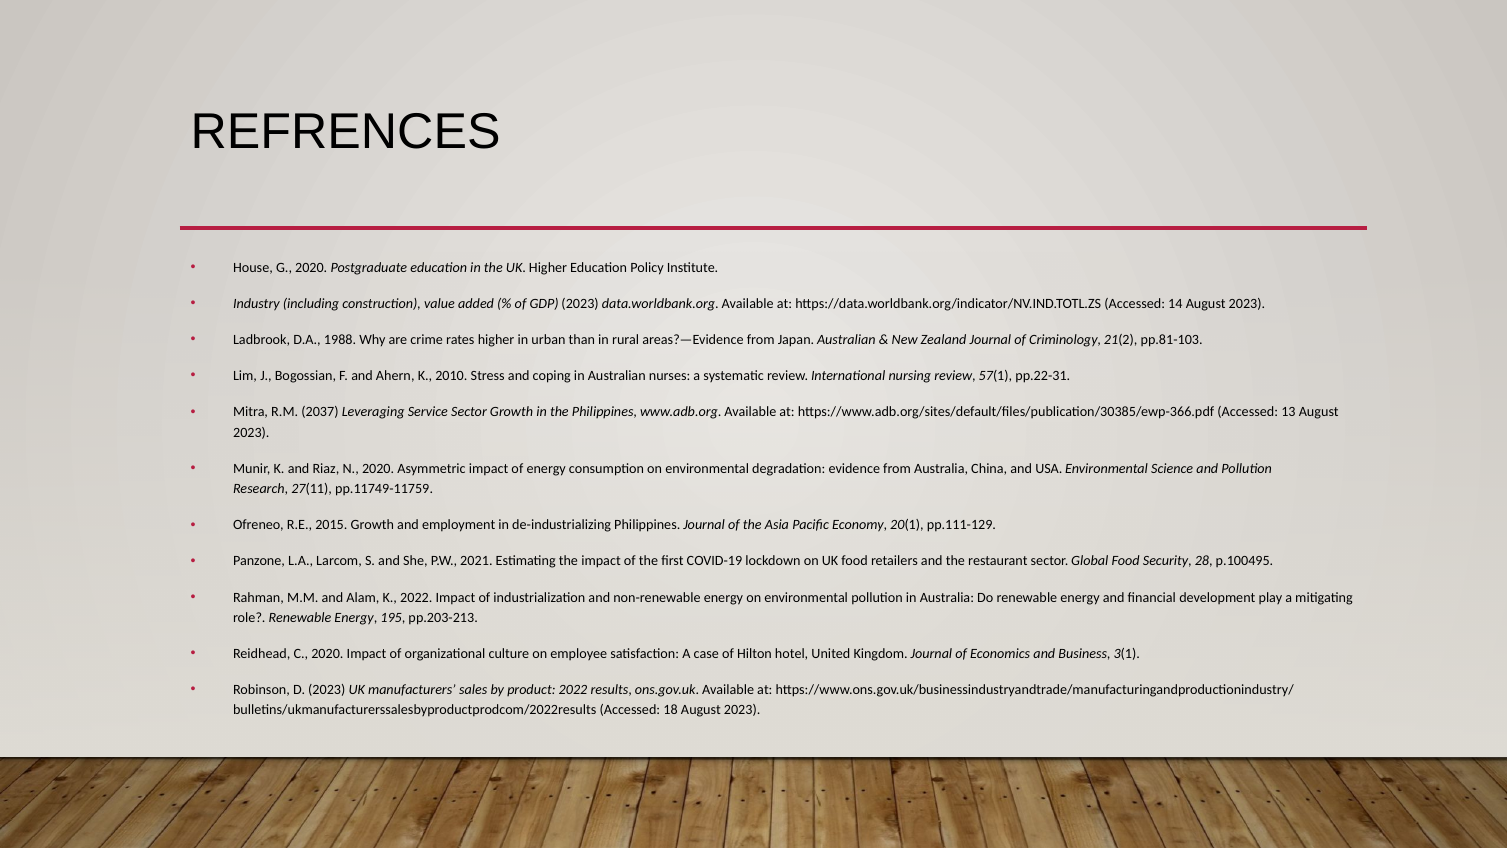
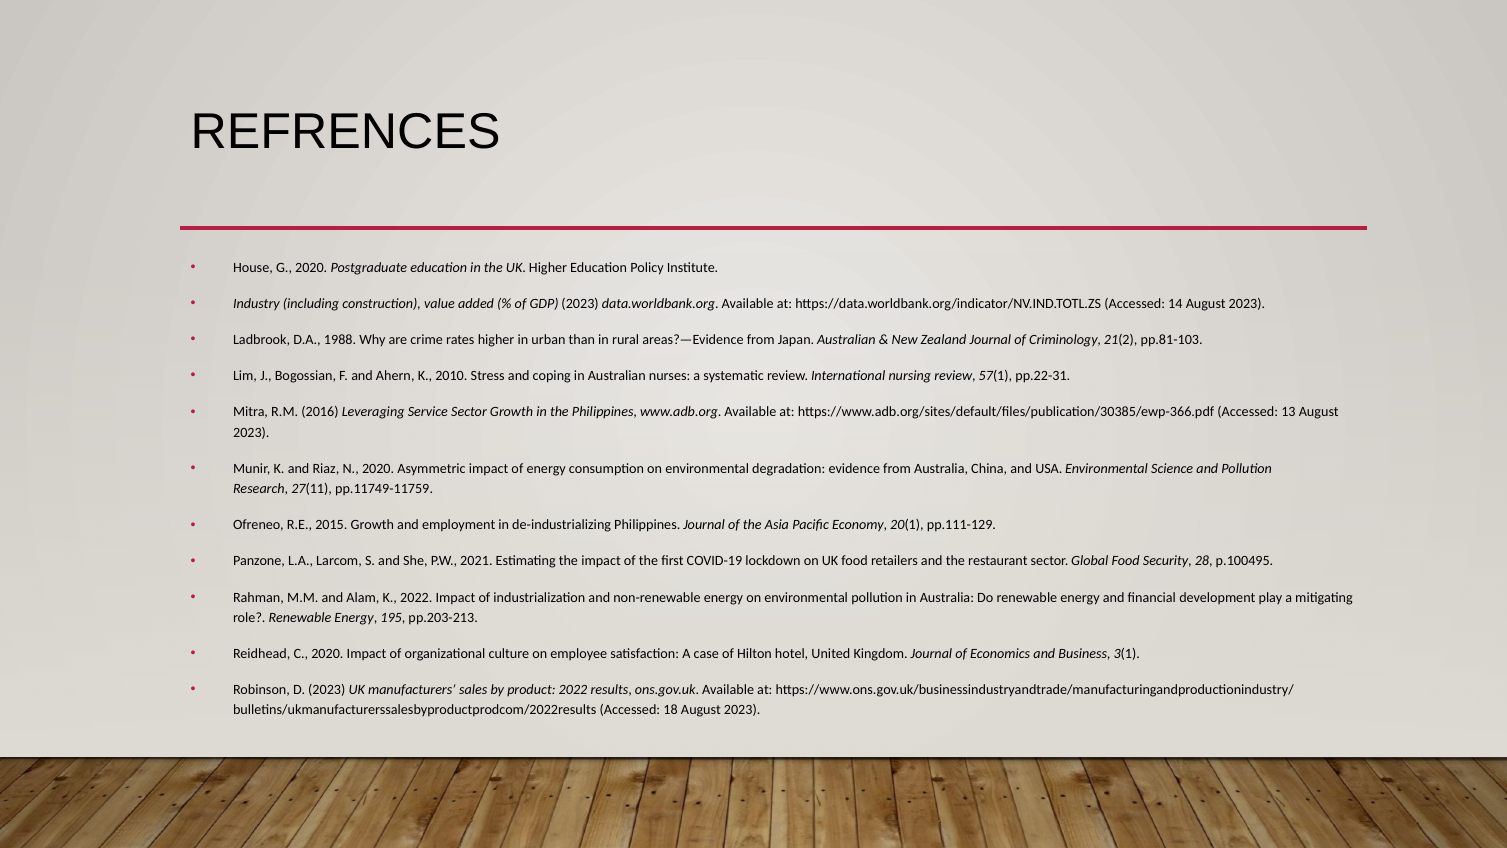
2037: 2037 -> 2016
